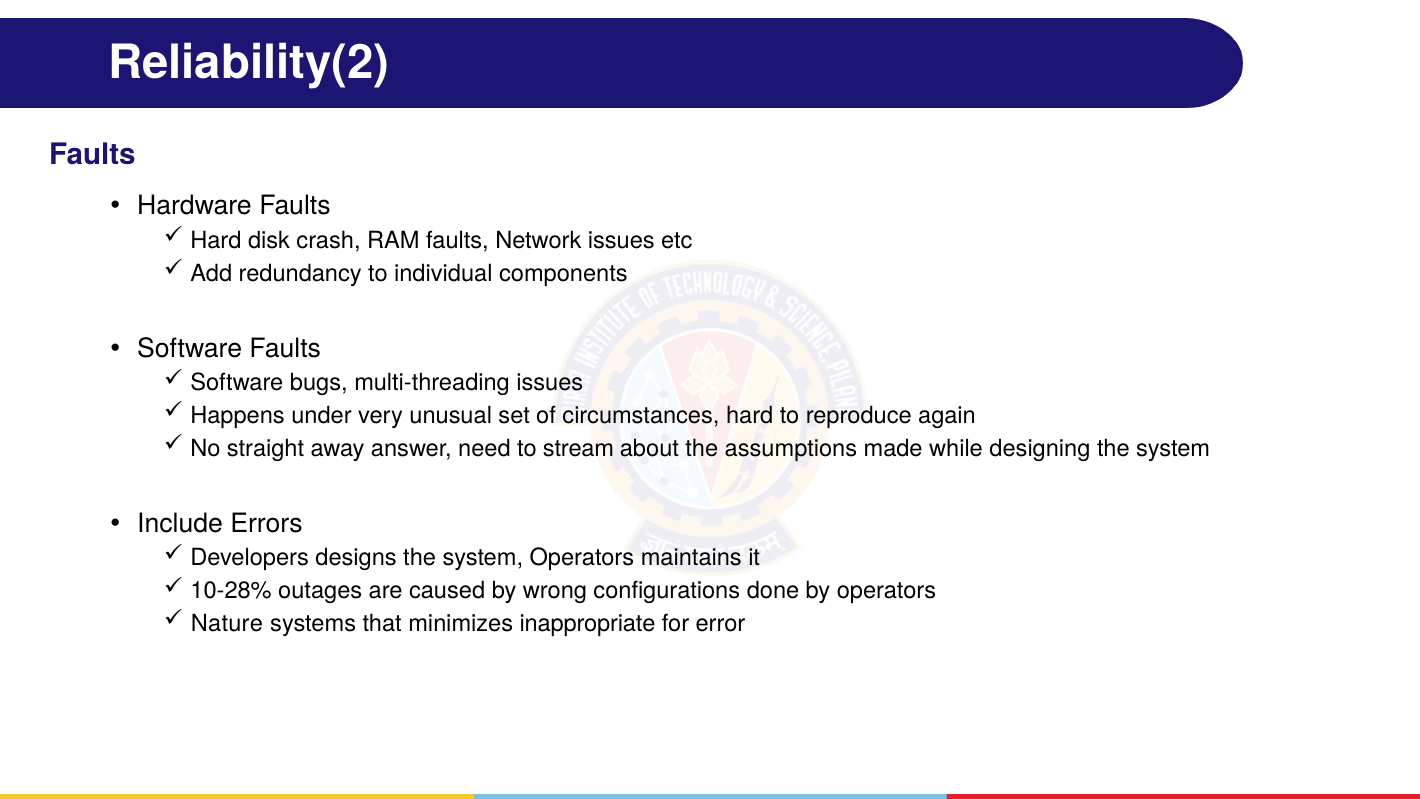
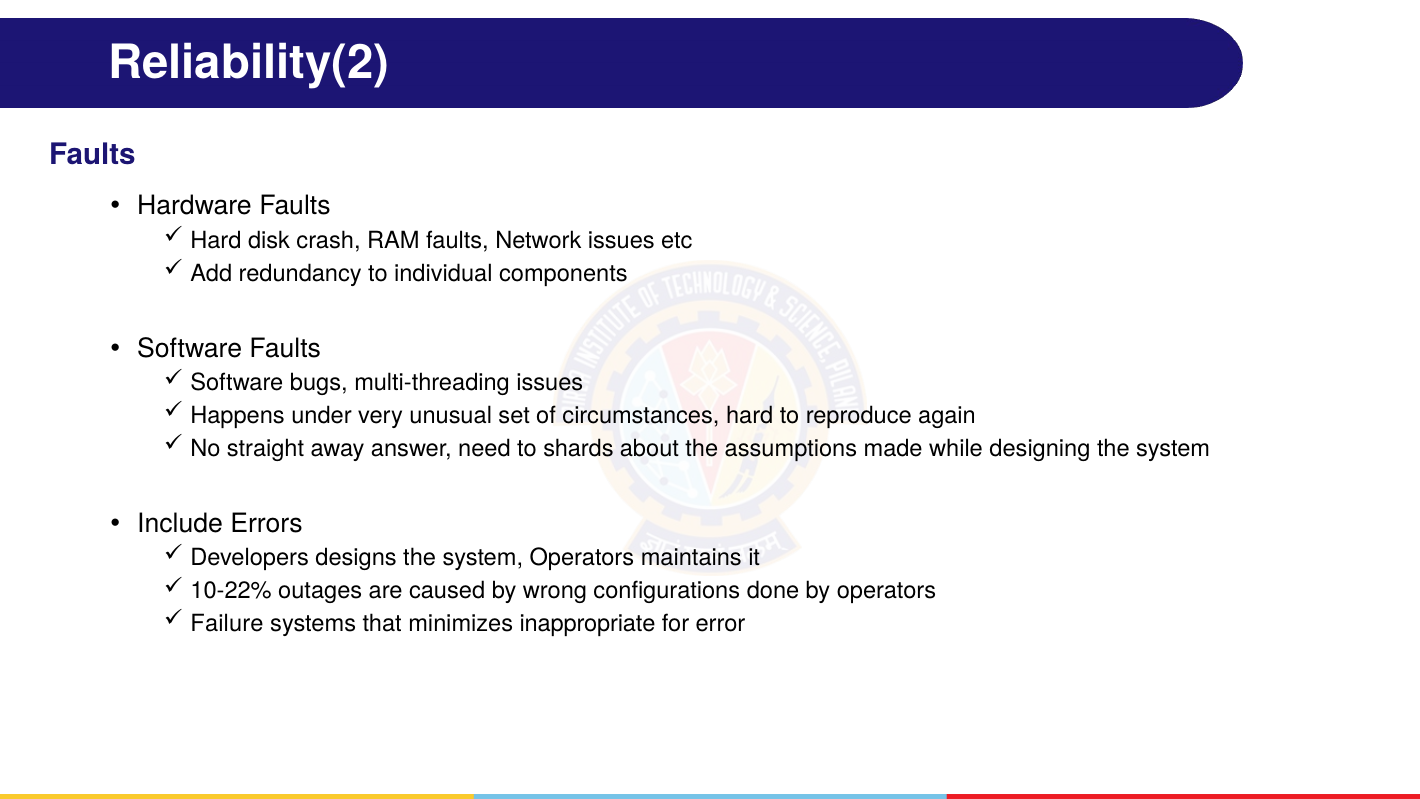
stream: stream -> shards
10-28%: 10-28% -> 10-22%
Nature: Nature -> Failure
